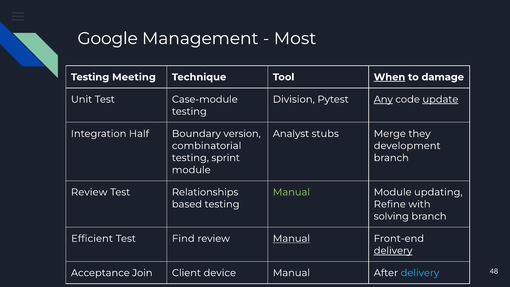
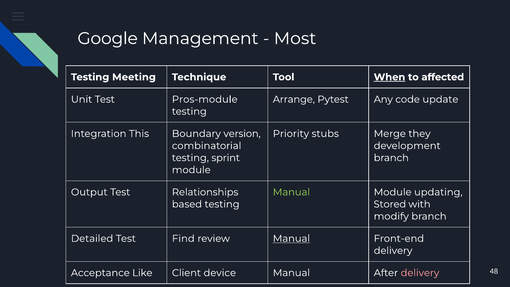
damage: damage -> affected
Case-module: Case-module -> Pros-module
Division: Division -> Arrange
Any underline: present -> none
update underline: present -> none
Half: Half -> This
Analyst: Analyst -> Priority
Review at (89, 192): Review -> Output
Refine: Refine -> Stored
solving: solving -> modify
Efficient: Efficient -> Detailed
delivery at (393, 251) underline: present -> none
Join: Join -> Like
delivery at (420, 273) colour: light blue -> pink
